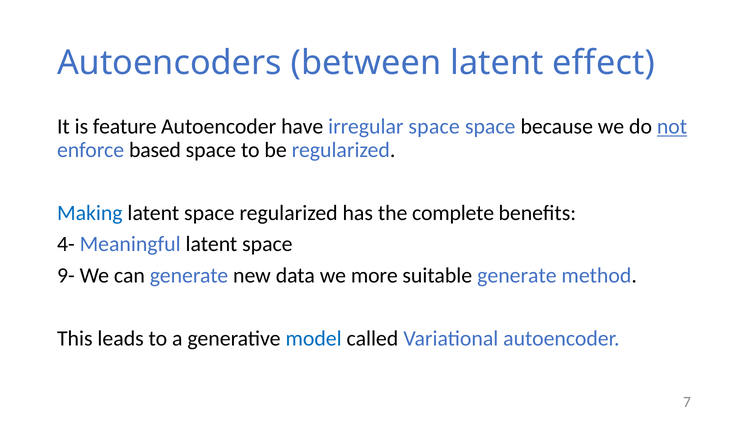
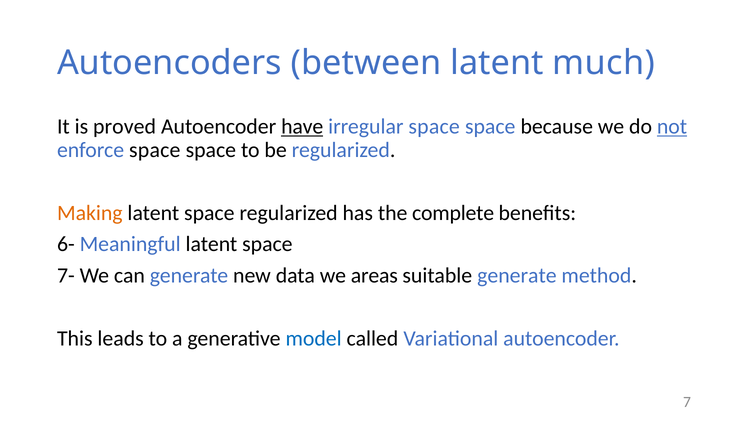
effect: effect -> much
feature: feature -> proved
have underline: none -> present
enforce based: based -> space
Making colour: blue -> orange
4-: 4- -> 6-
9-: 9- -> 7-
more: more -> areas
